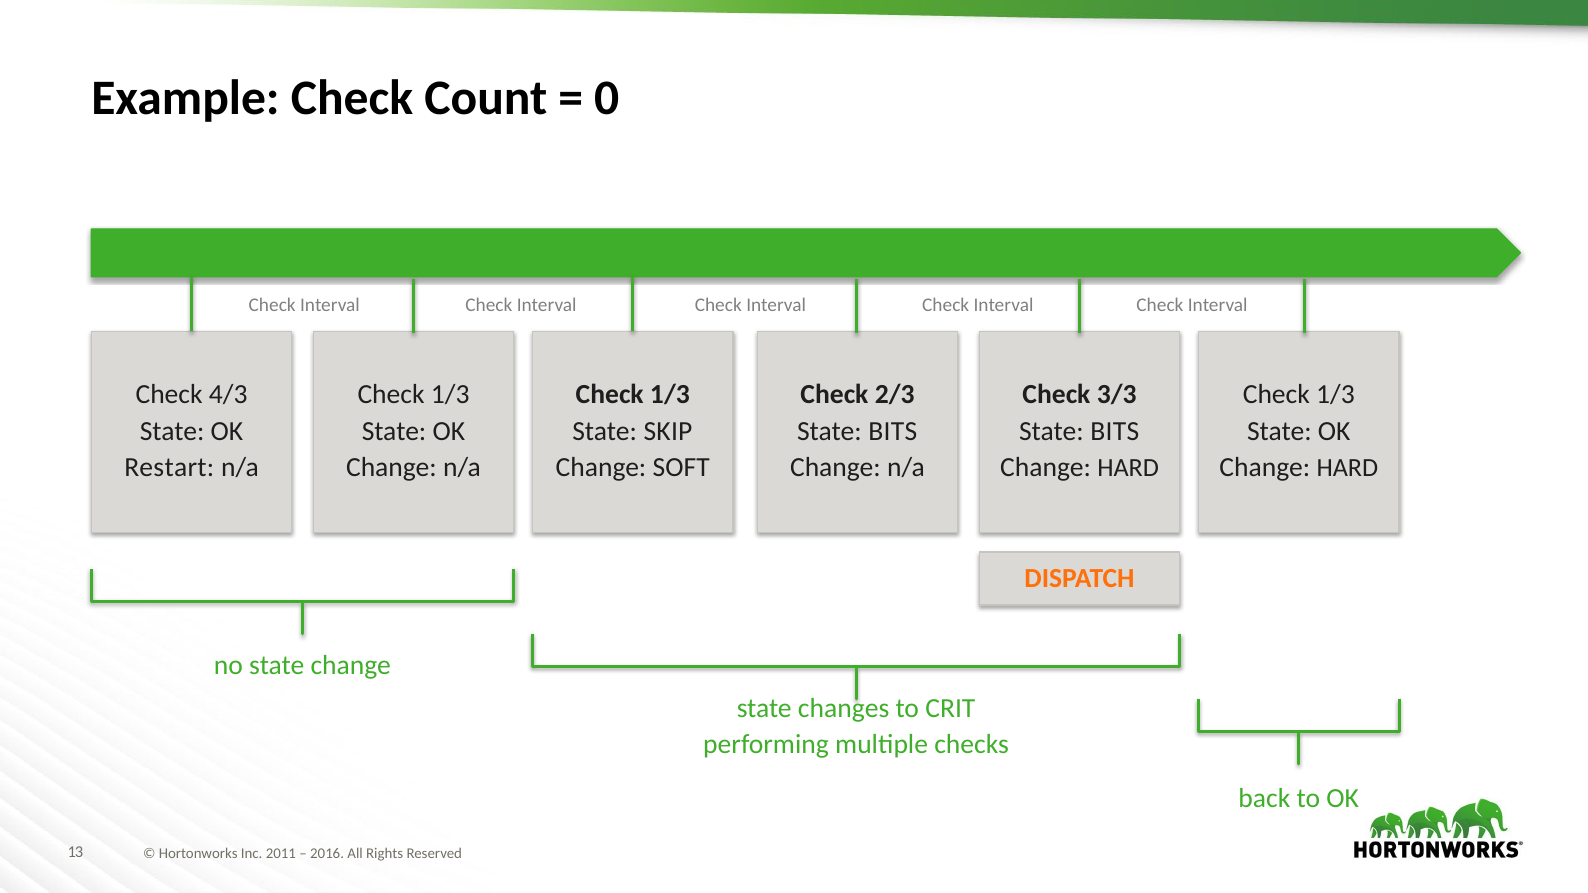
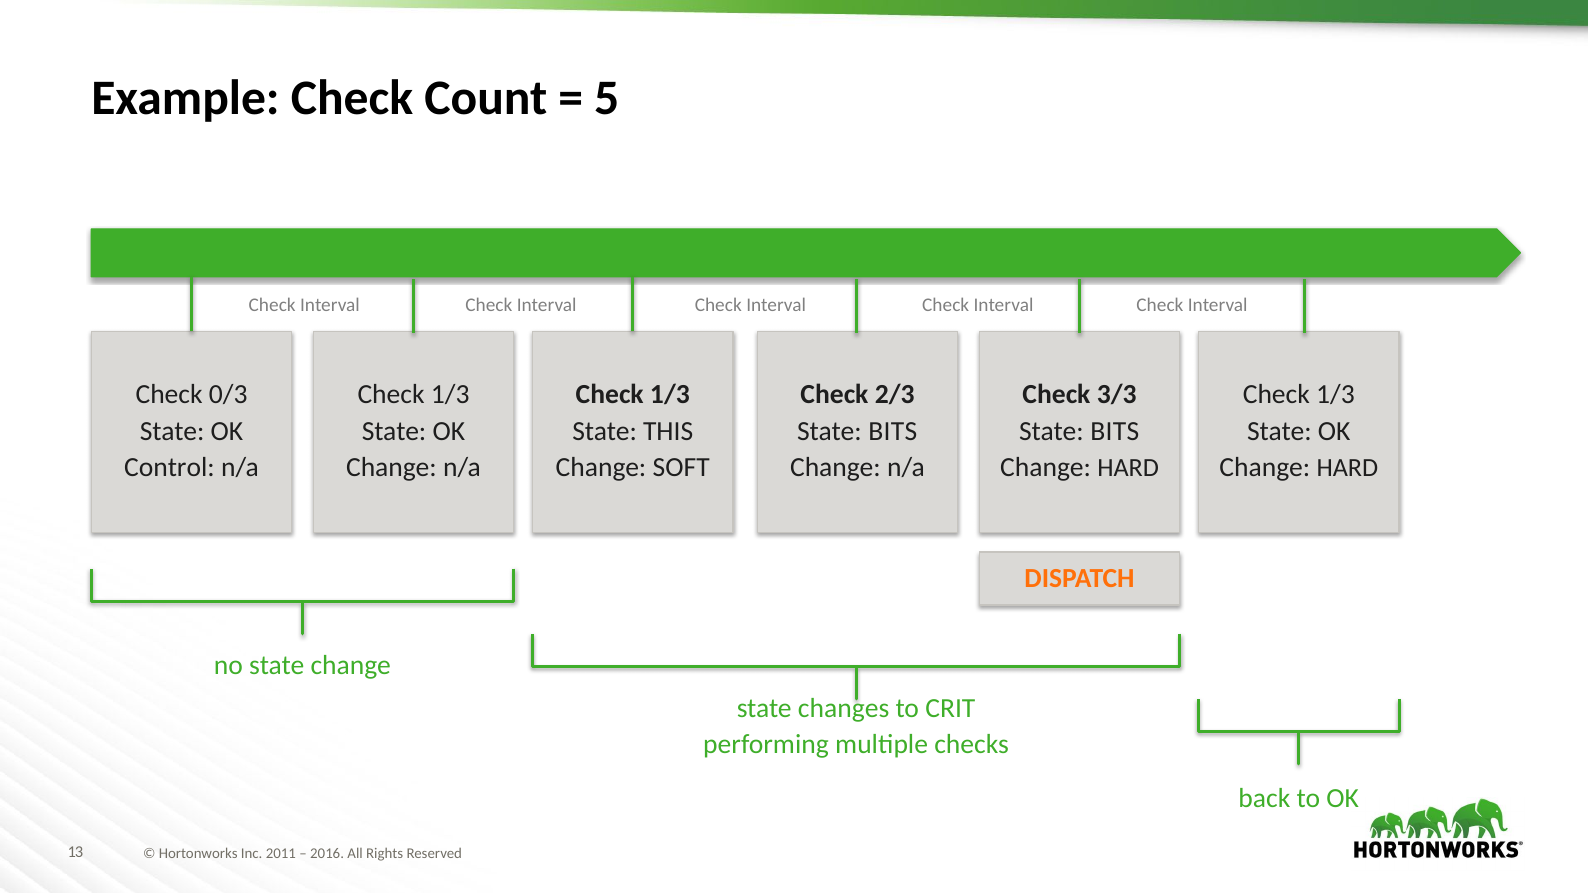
0: 0 -> 5
4/3: 4/3 -> 0/3
SKIP: SKIP -> THIS
Restart: Restart -> Control
